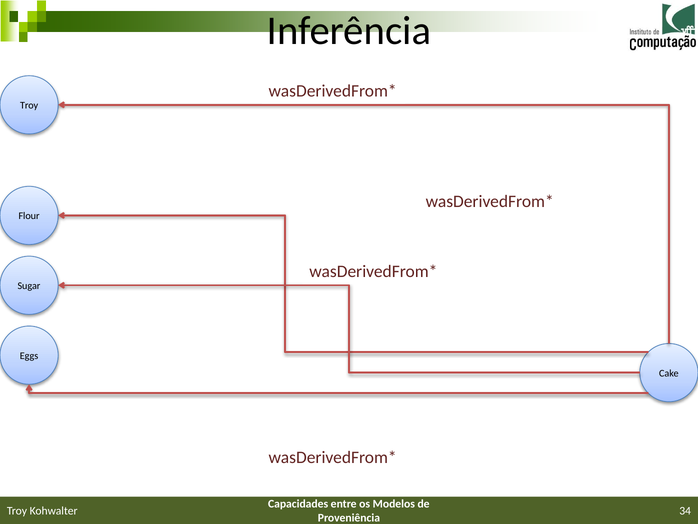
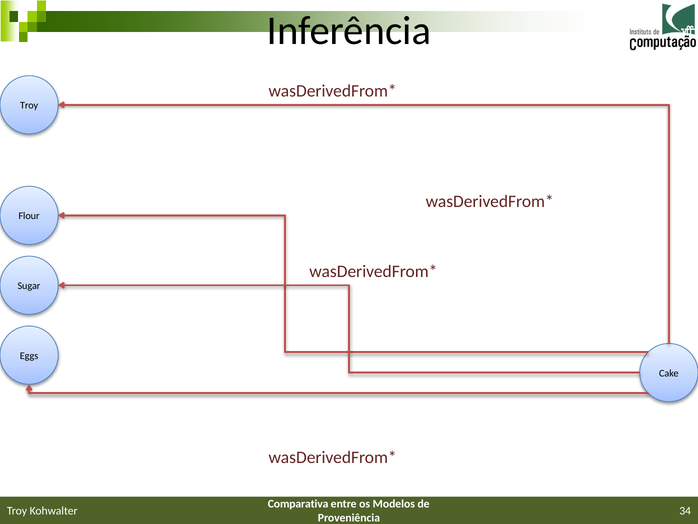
Capacidades: Capacidades -> Comparativa
